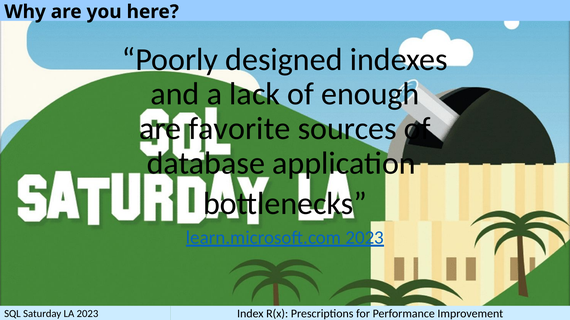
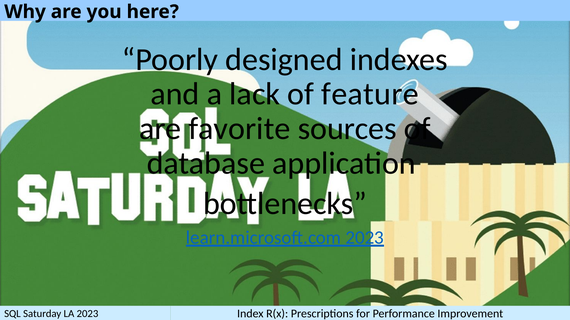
enough: enough -> feature
